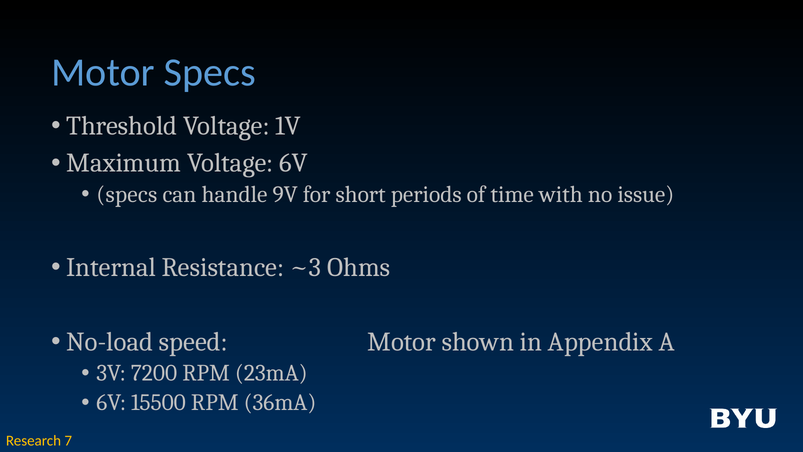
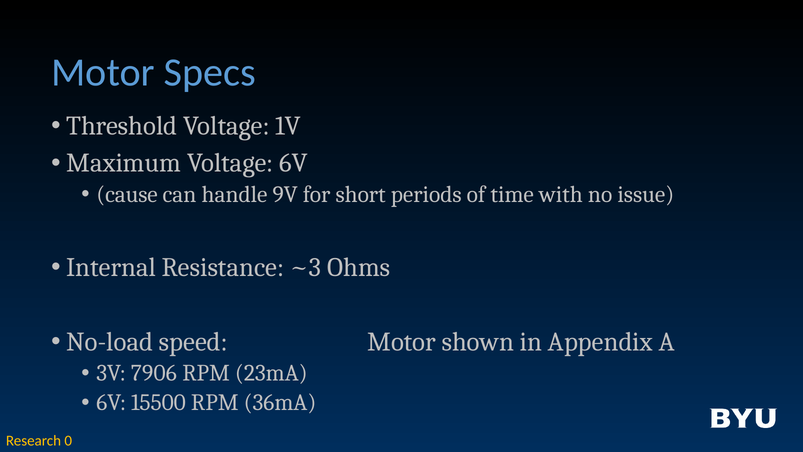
specs at (127, 194): specs -> cause
7200: 7200 -> 7906
7: 7 -> 0
